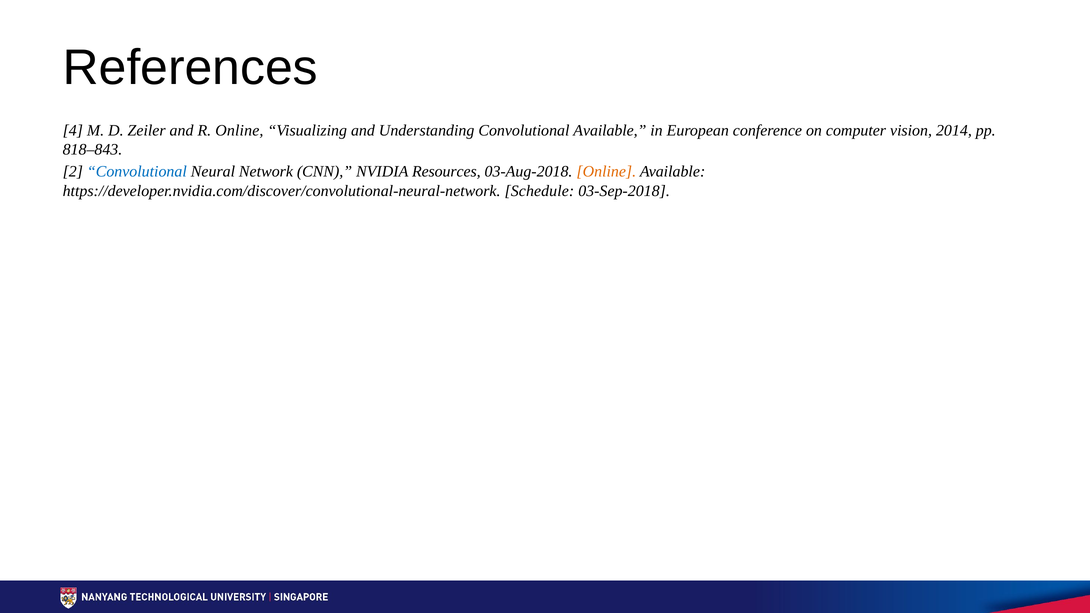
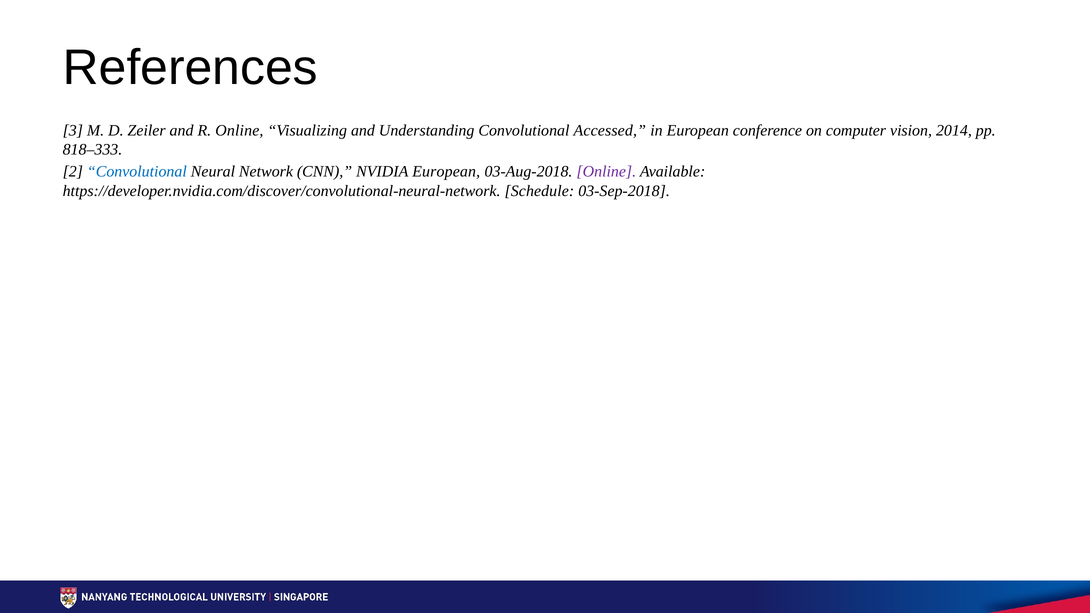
4: 4 -> 3
Convolutional Available: Available -> Accessed
818–843: 818–843 -> 818–333
NVIDIA Resources: Resources -> European
Online at (606, 172) colour: orange -> purple
